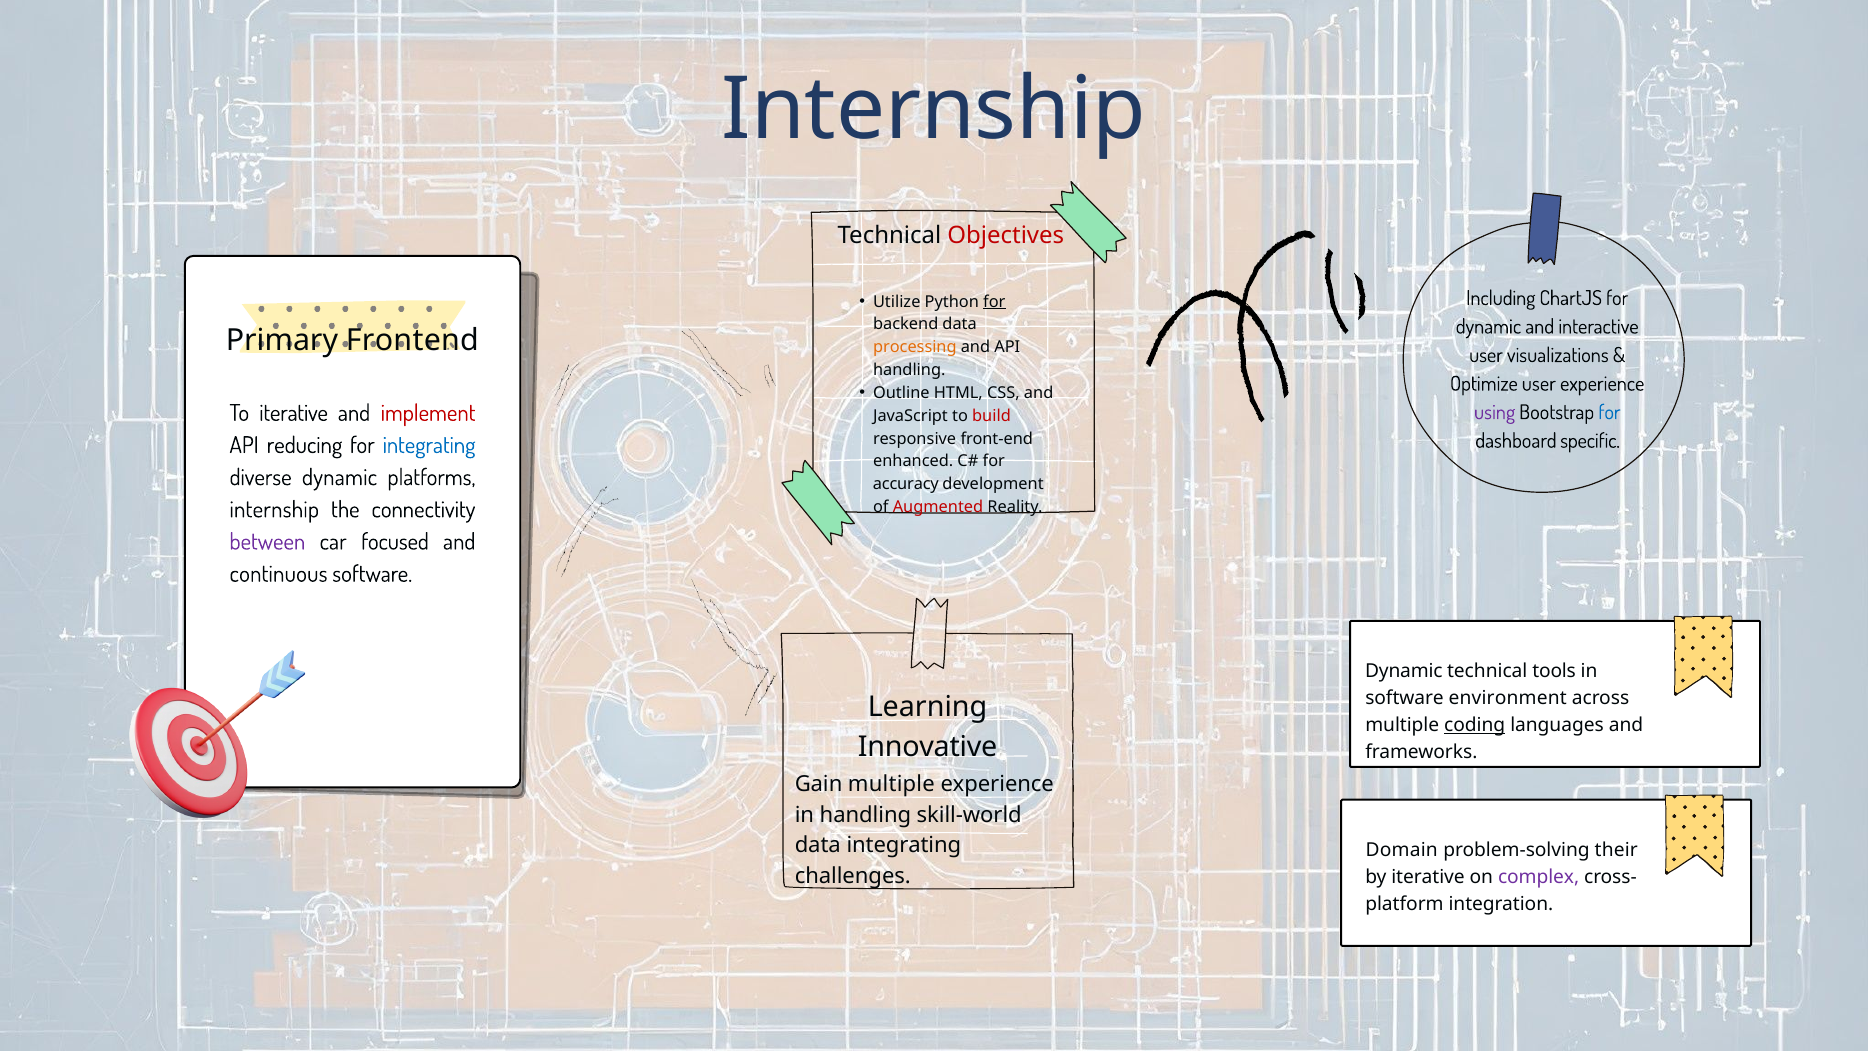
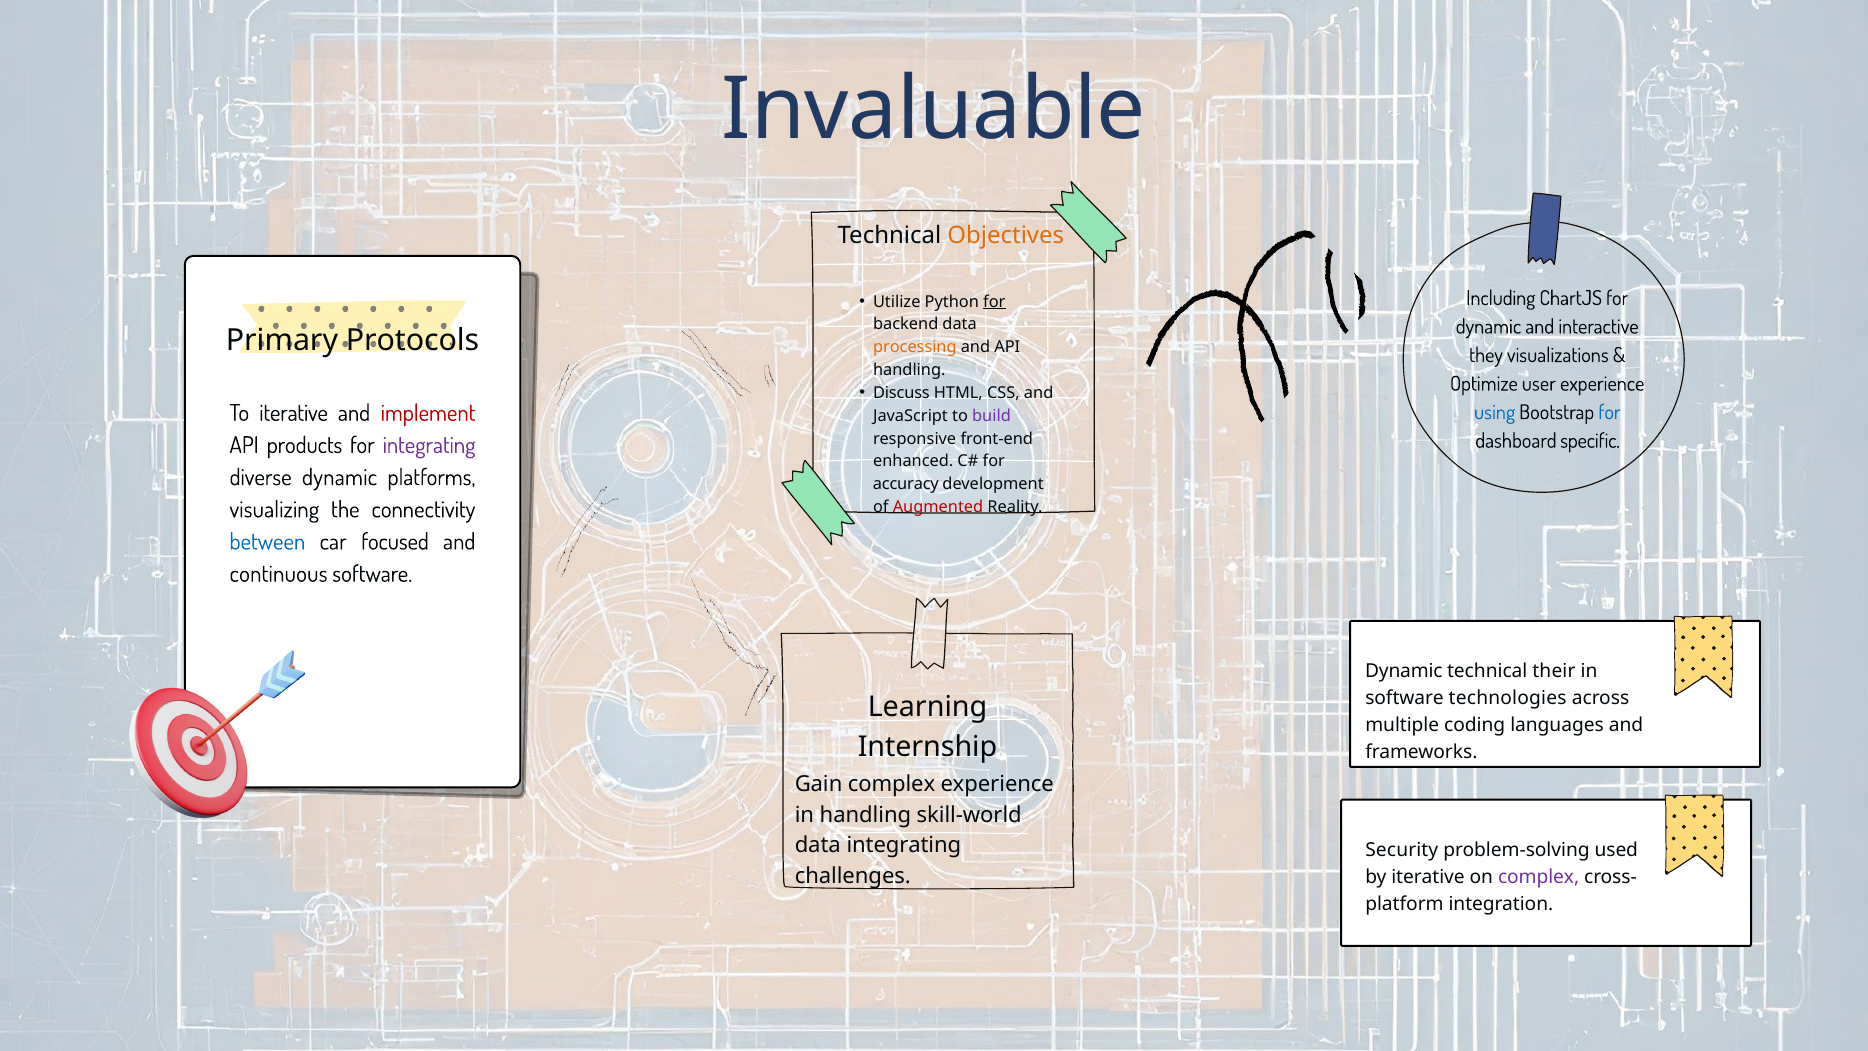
Internship at (934, 109): Internship -> Invaluable
Objectives colour: red -> orange
Frontend: Frontend -> Protocols
user at (1486, 355): user -> they
Outline: Outline -> Discuss
using colour: purple -> blue
build colour: red -> purple
reducing: reducing -> products
integrating at (429, 445) colour: blue -> purple
internship at (274, 510): internship -> visualizing
between colour: purple -> blue
tools: tools -> their
environment: environment -> technologies
coding underline: present -> none
Innovative: Innovative -> Internship
Gain multiple: multiple -> complex
Domain: Domain -> Security
their: their -> used
